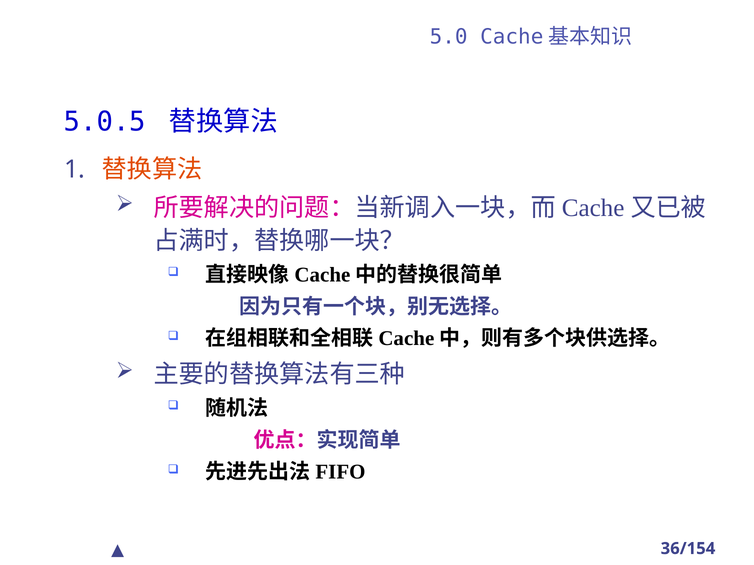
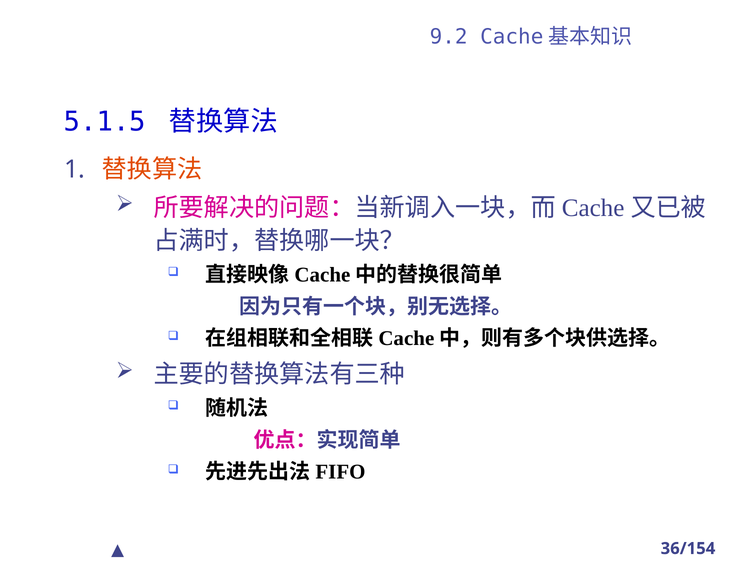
5.0: 5.0 -> 9.2
5.0.5: 5.0.5 -> 5.1.5
